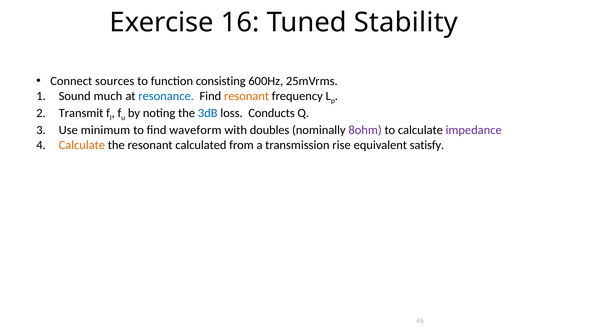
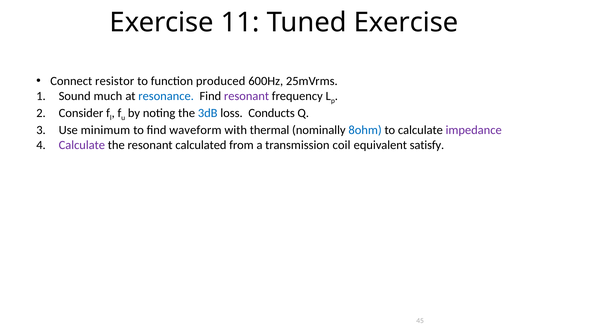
16: 16 -> 11
Tuned Stability: Stability -> Exercise
sources: sources -> resistor
consisting: consisting -> produced
resonant at (247, 96) colour: orange -> purple
Transmit: Transmit -> Consider
doubles: doubles -> thermal
8ohm colour: purple -> blue
Calculate at (82, 145) colour: orange -> purple
rise: rise -> coil
